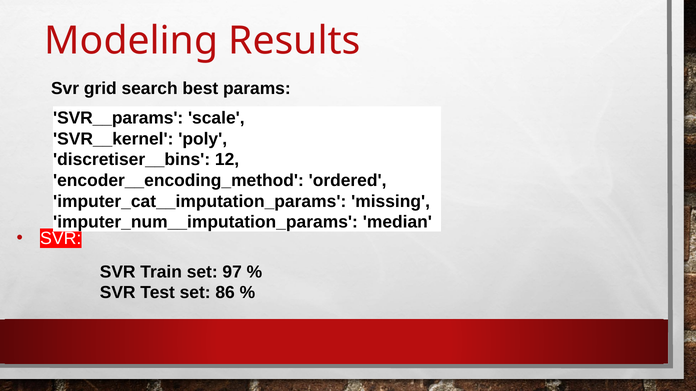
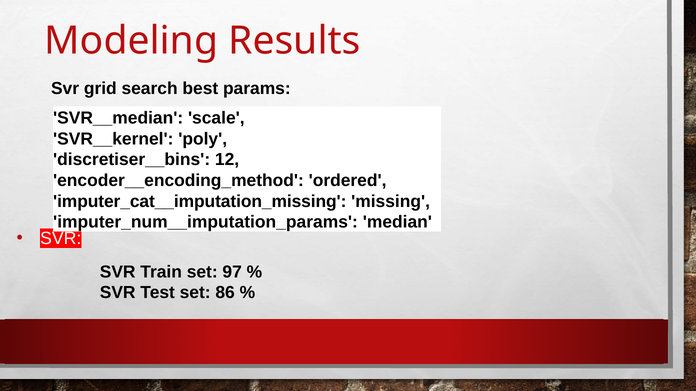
SVR__params: SVR__params -> SVR__median
imputer_cat__imputation_params: imputer_cat__imputation_params -> imputer_cat__imputation_missing
